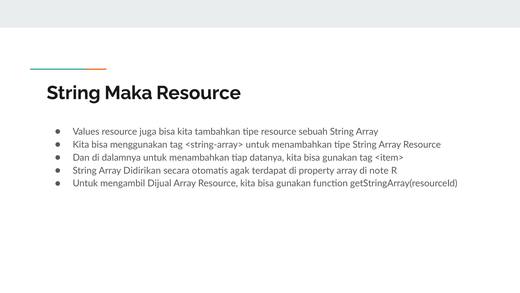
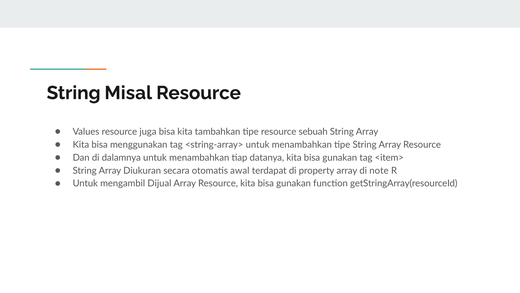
Maka: Maka -> Misal
Didirikan: Didirikan -> Diukuran
agak: agak -> awal
